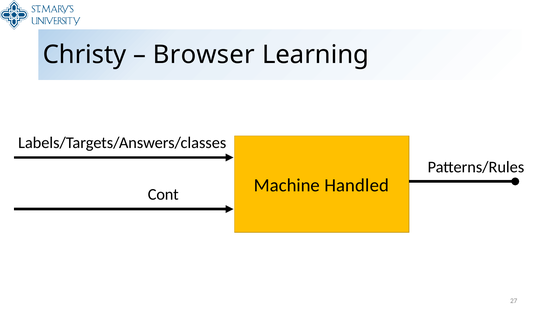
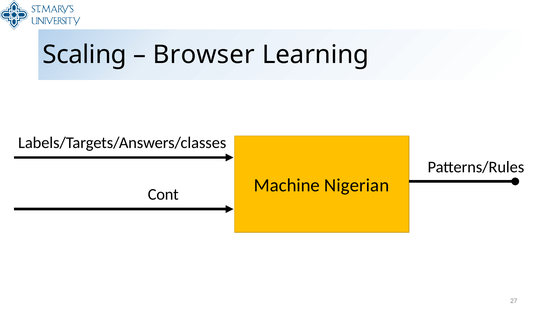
Christy: Christy -> Scaling
Handled: Handled -> Nigerian
